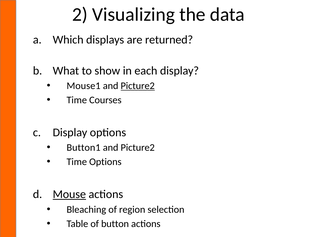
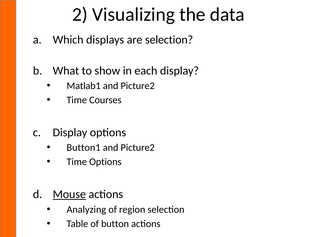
are returned: returned -> selection
Mouse1: Mouse1 -> Matlab1
Picture2 at (138, 86) underline: present -> none
Bleaching: Bleaching -> Analyzing
